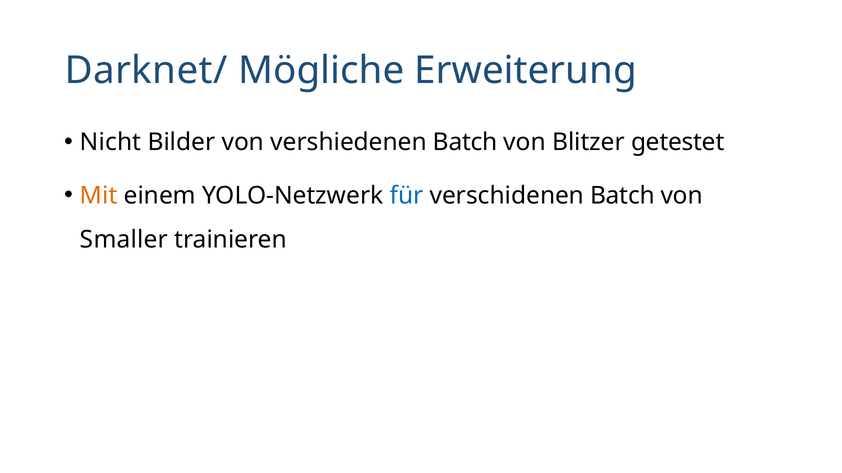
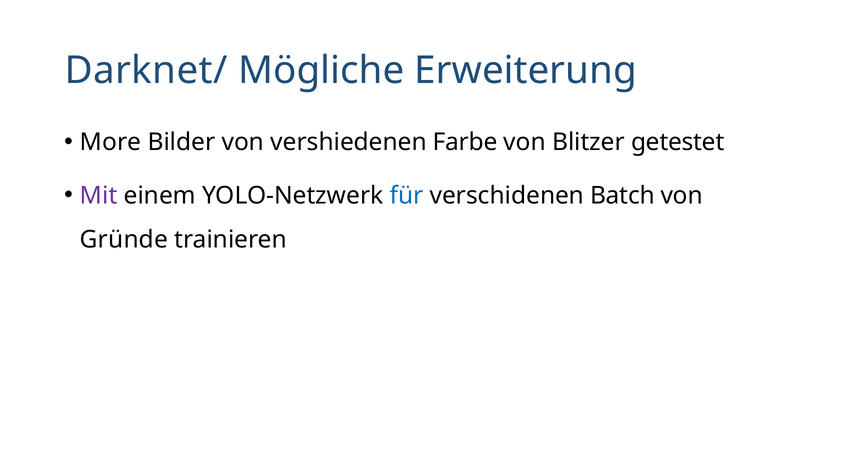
Nicht: Nicht -> More
vershiedenen Batch: Batch -> Farbe
Mit colour: orange -> purple
Smaller: Smaller -> Gründe
